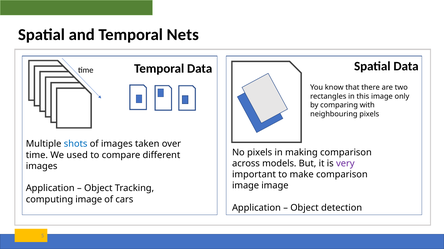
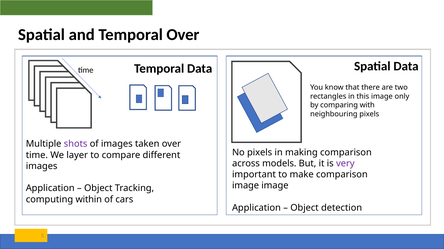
Temporal Nets: Nets -> Over
shots colour: blue -> purple
used: used -> layer
computing image: image -> within
